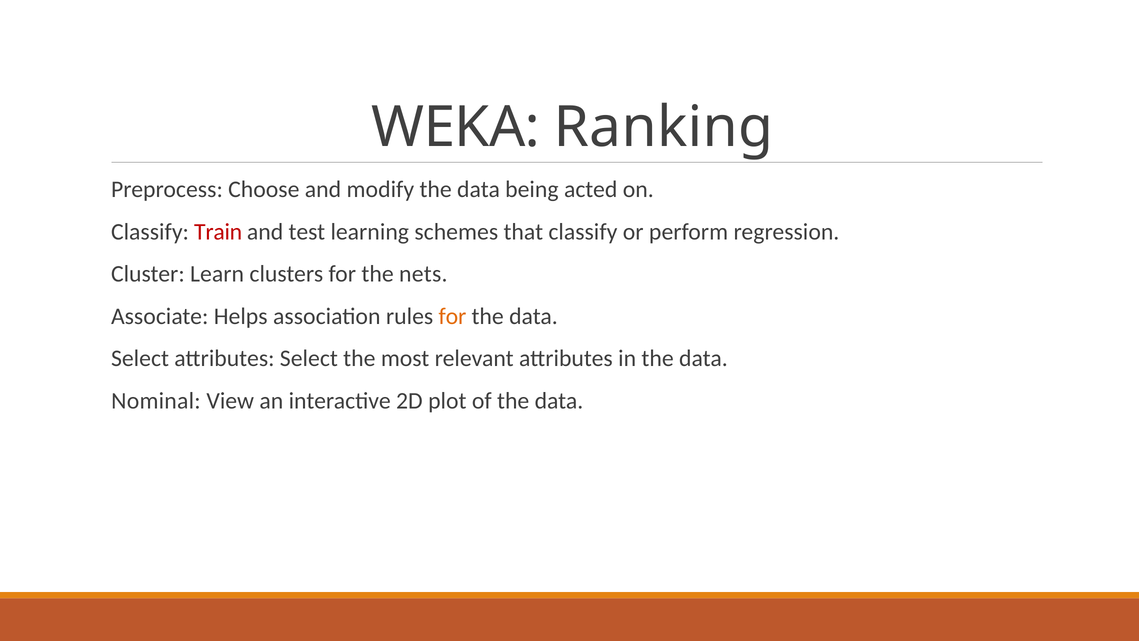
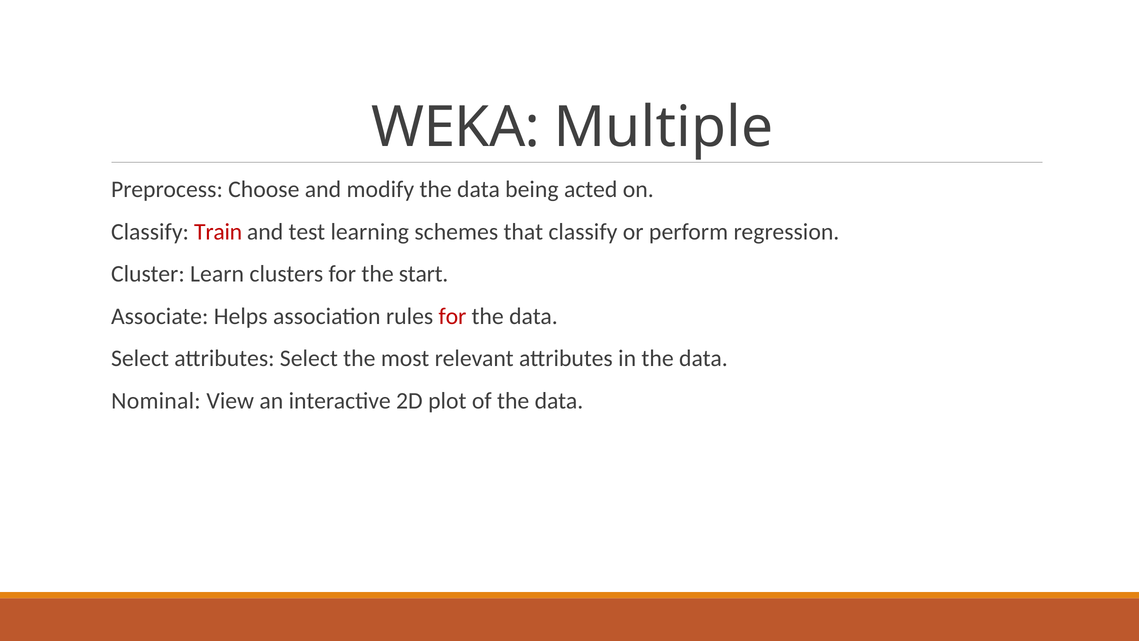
Ranking: Ranking -> Multiple
nets: nets -> start
for at (452, 316) colour: orange -> red
